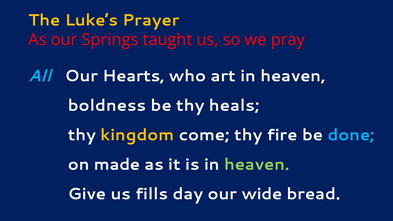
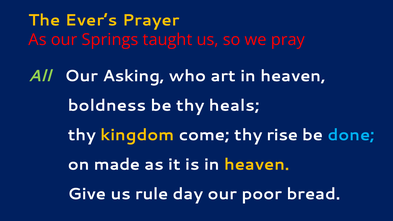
Luke’s: Luke’s -> Ever’s
All colour: light blue -> light green
Hearts: Hearts -> Asking
fire: fire -> rise
heaven at (257, 165) colour: light green -> yellow
fills: fills -> rule
wide: wide -> poor
